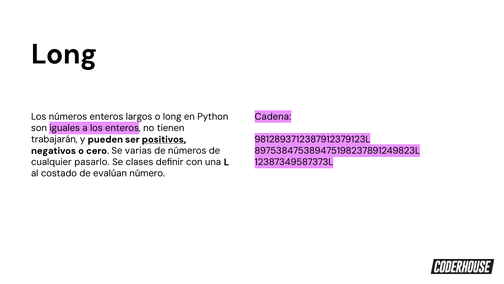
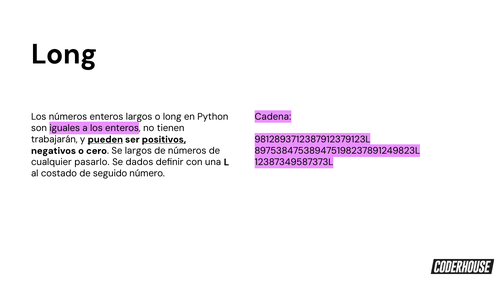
pueden underline: none -> present
Se varias: varias -> largos
clases: clases -> dados
evalúan: evalúan -> seguido
